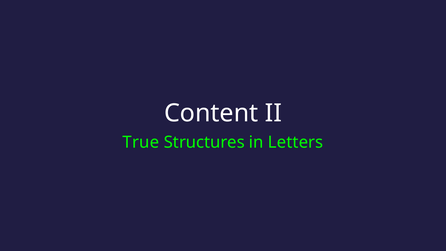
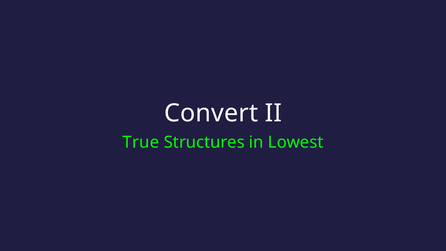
Content: Content -> Convert
Letters: Letters -> Lowest
